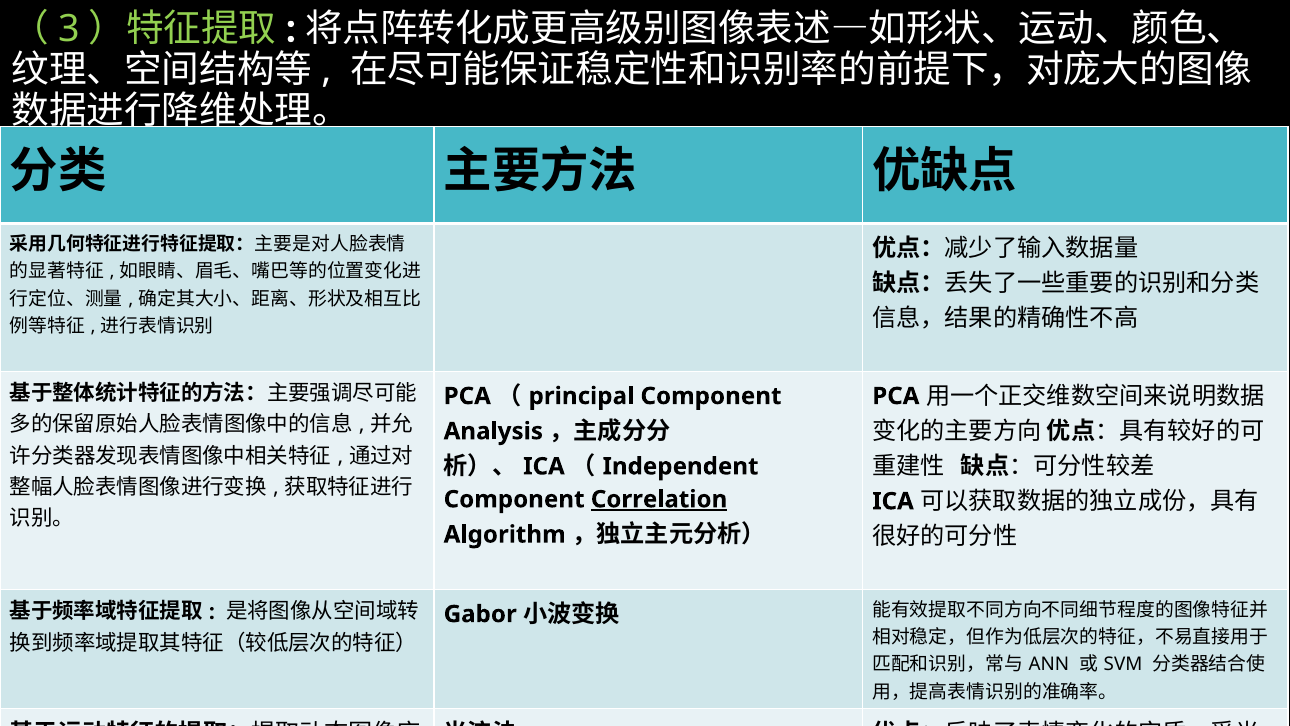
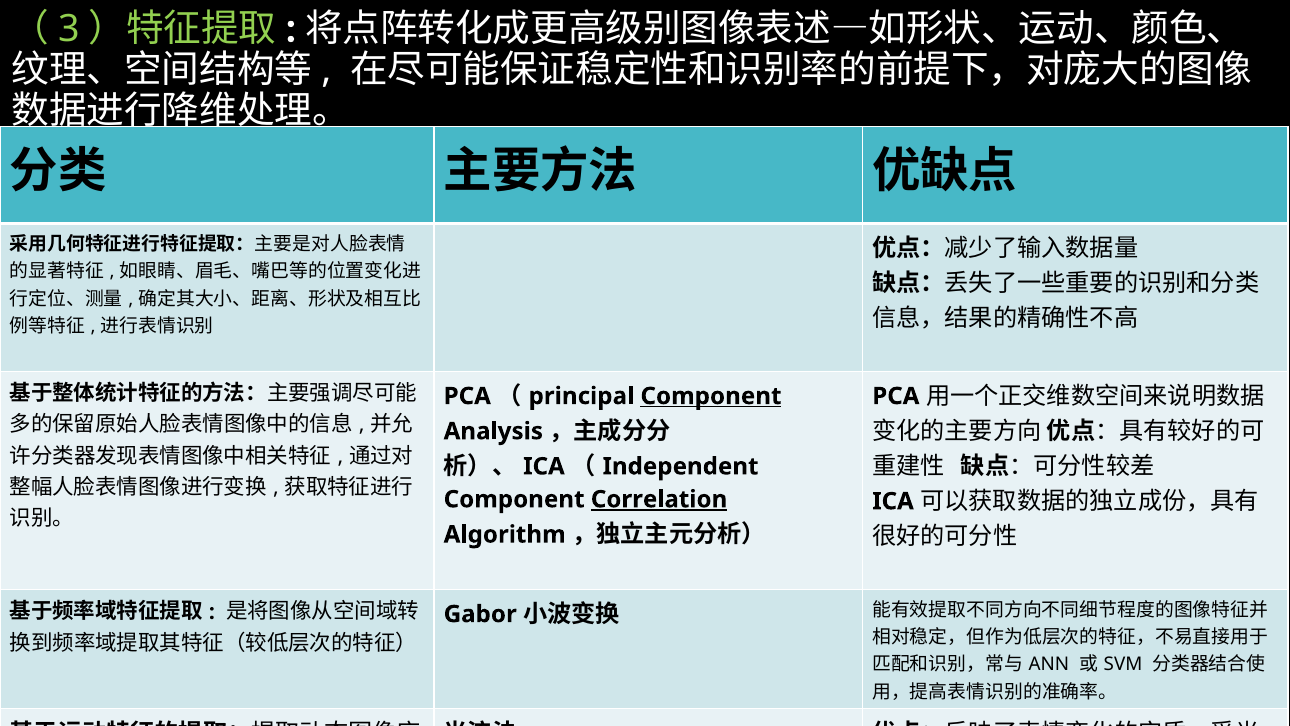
Component at (711, 396) underline: none -> present
